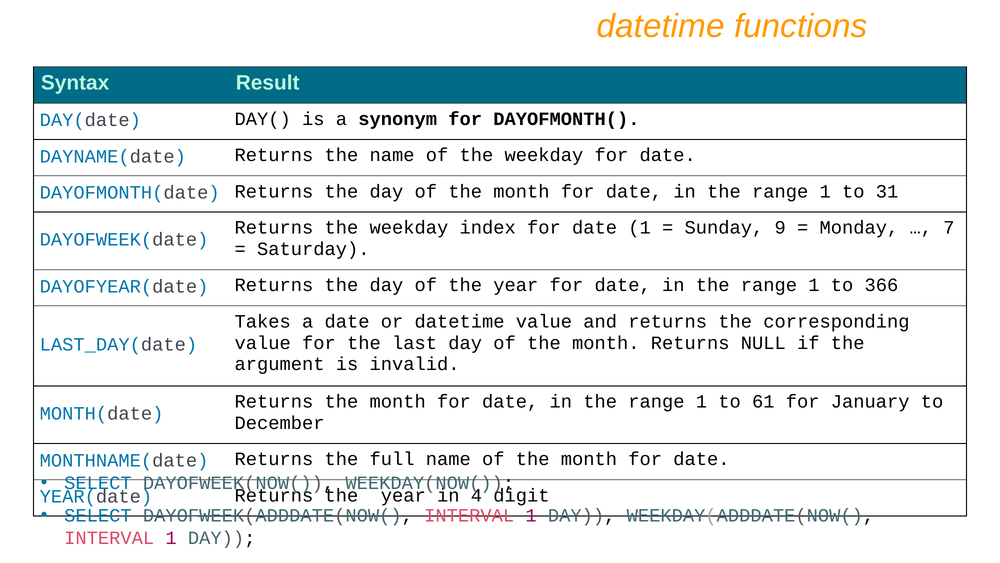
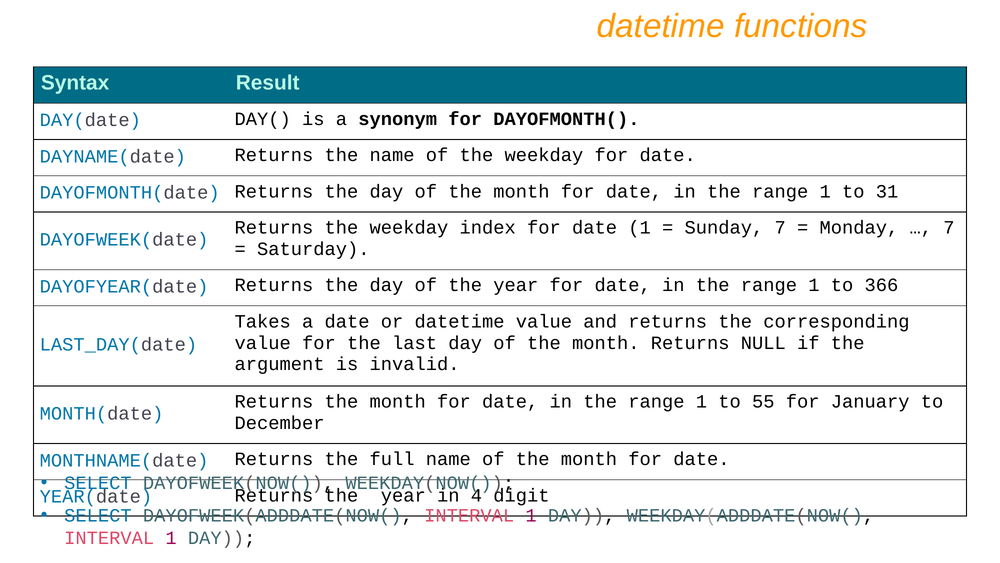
Sunday 9: 9 -> 7
61: 61 -> 55
